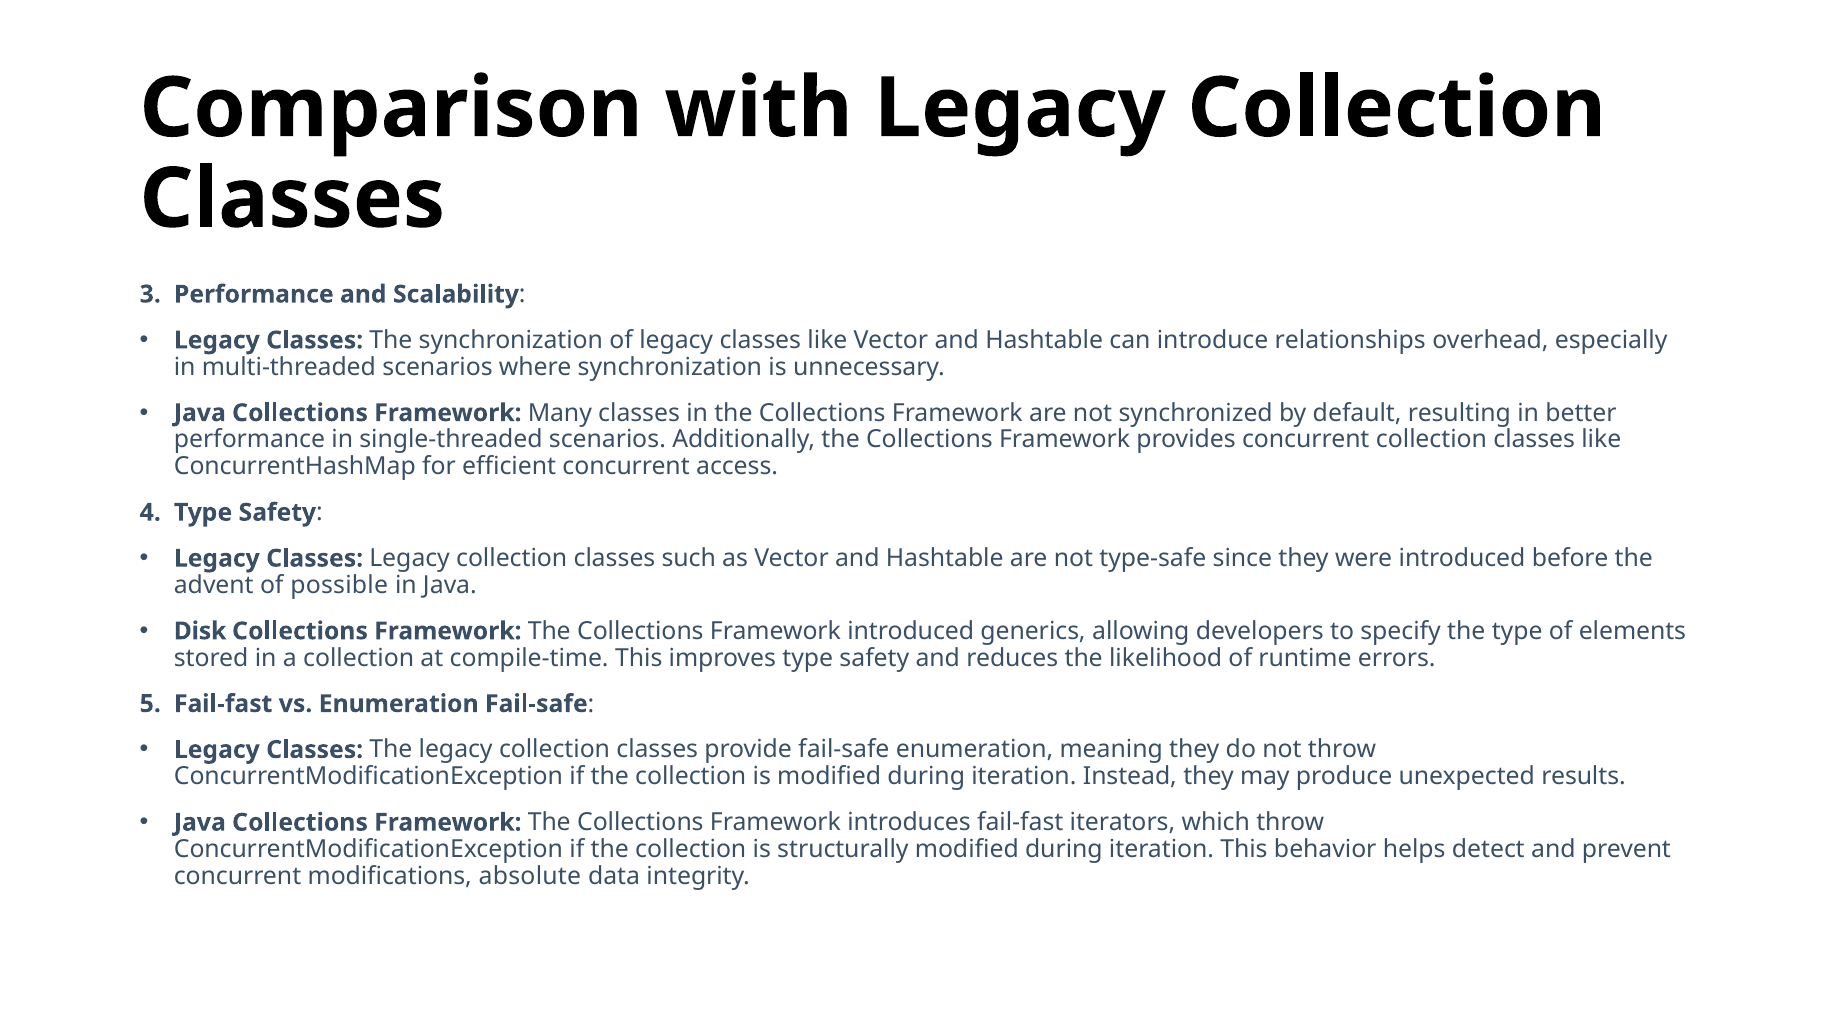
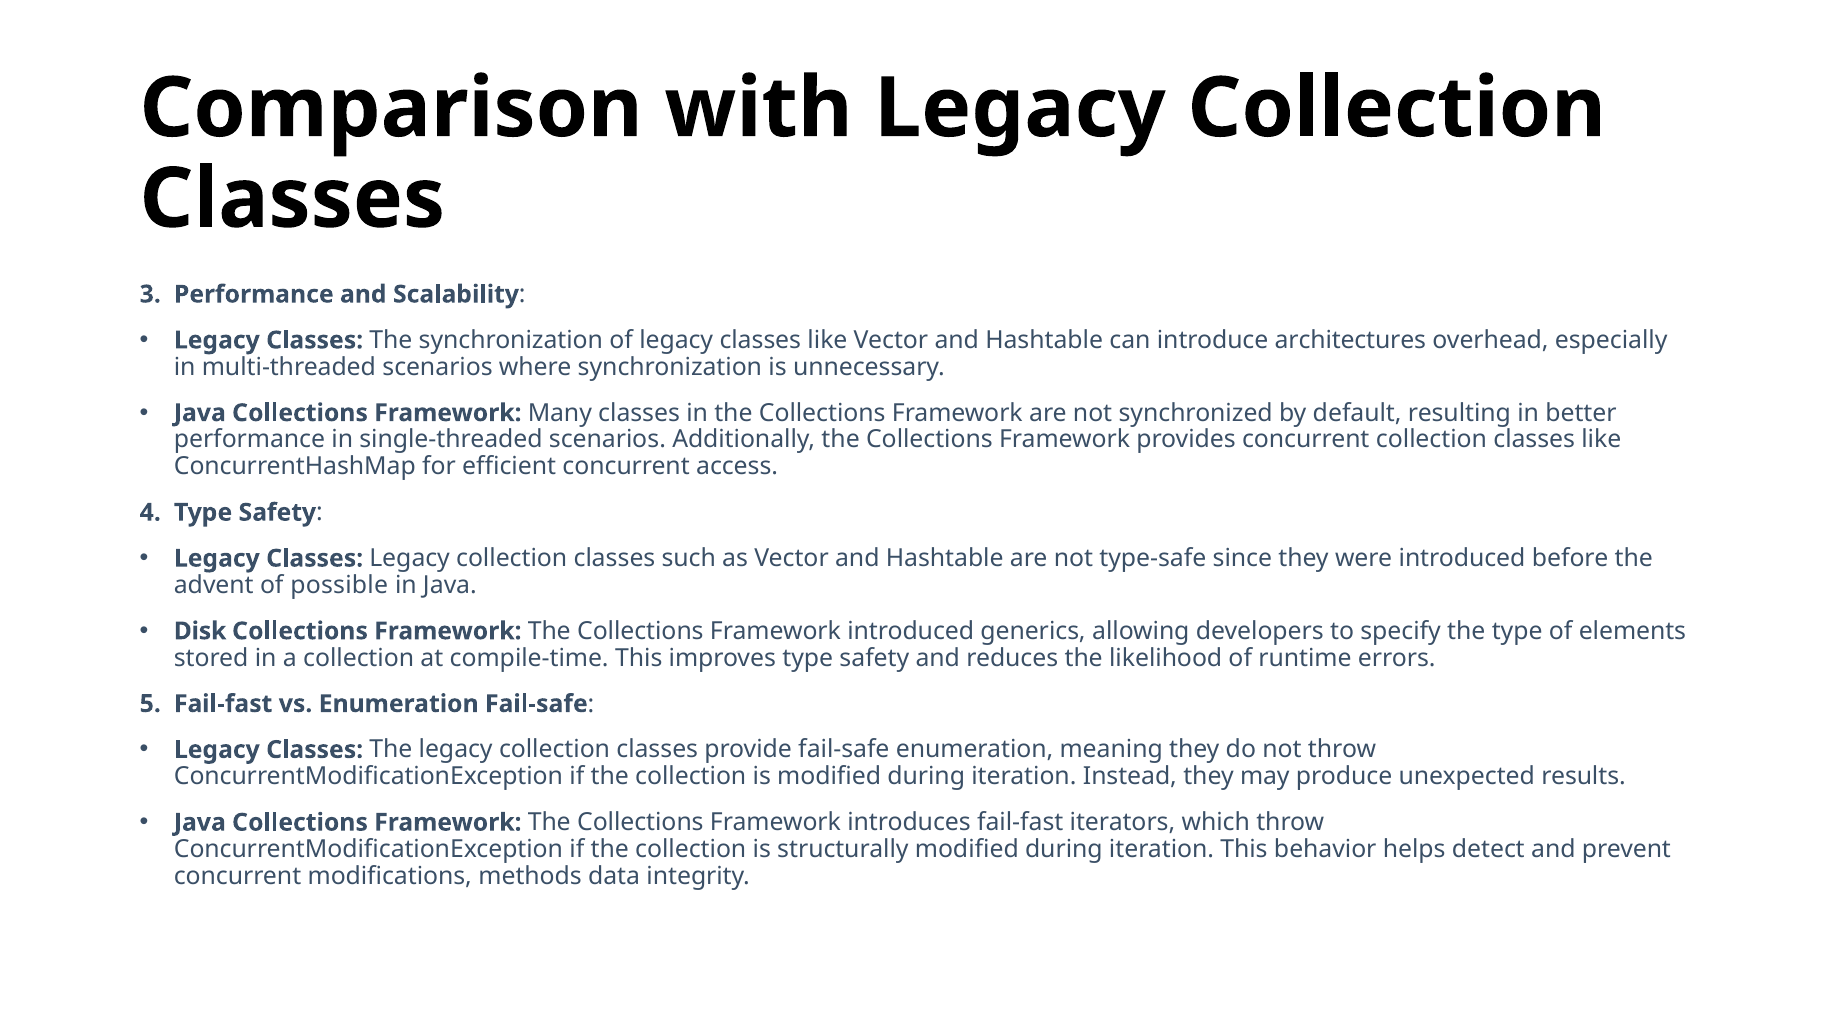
relationships: relationships -> architectures
absolute: absolute -> methods
